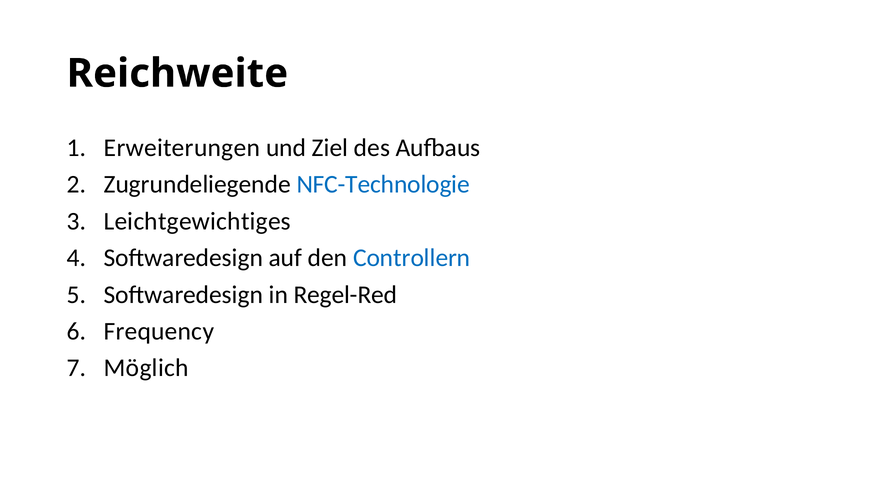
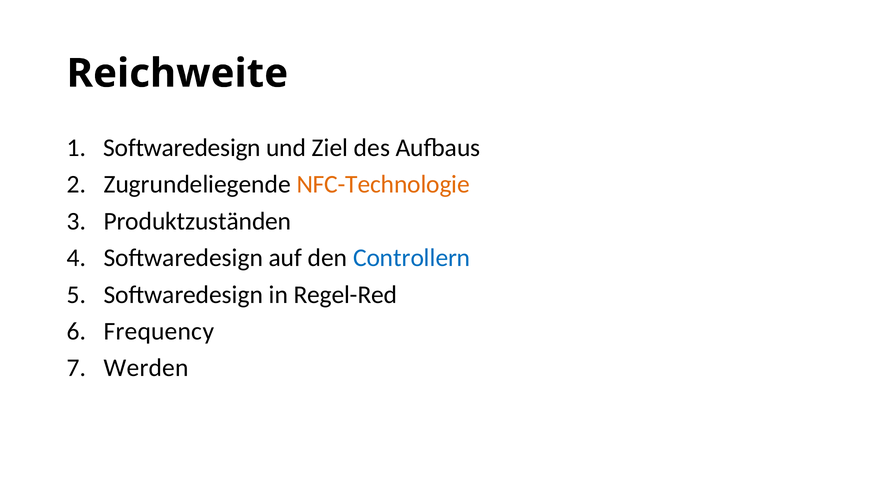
Erweiterungen at (182, 148): Erweiterungen -> Softwaredesign
NFC-Technologie colour: blue -> orange
Leichtgewichtiges: Leichtgewichtiges -> Produktzuständen
Möglich: Möglich -> Werden
